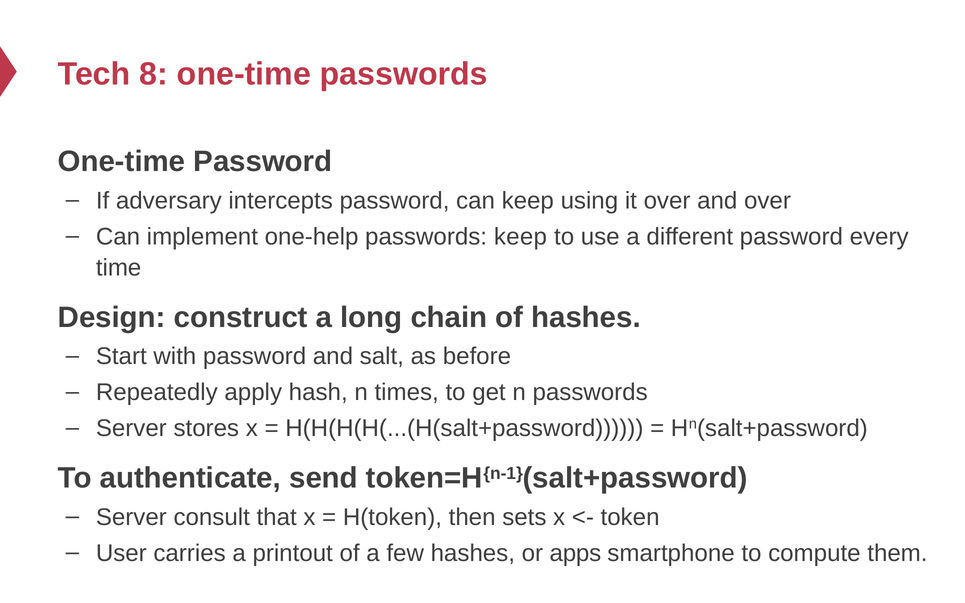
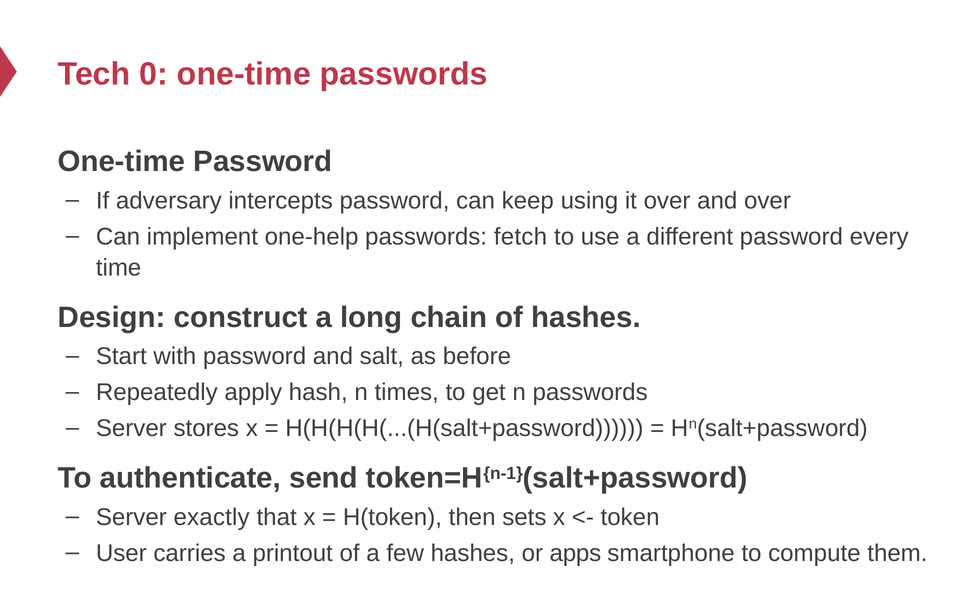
8: 8 -> 0
passwords keep: keep -> fetch
consult: consult -> exactly
